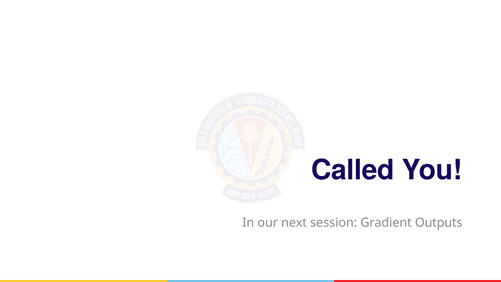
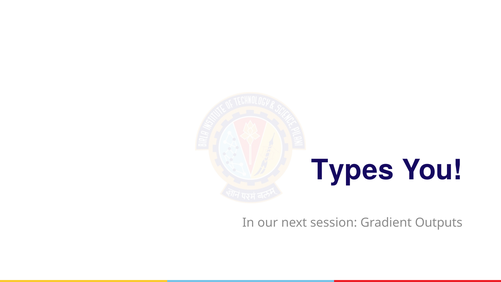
Called: Called -> Types
